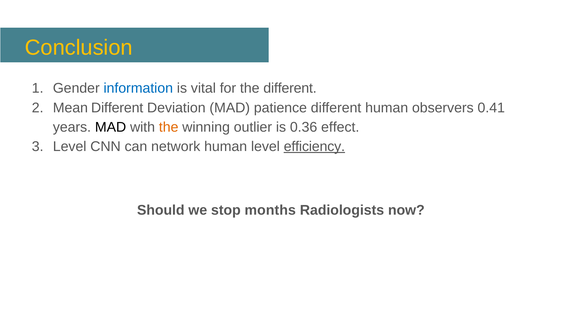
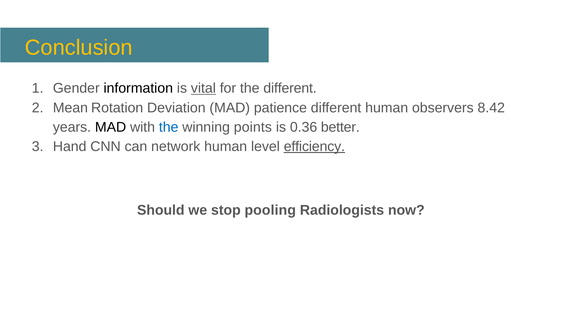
information colour: blue -> black
vital underline: none -> present
Mean Different: Different -> Rotation
0.41: 0.41 -> 8.42
the at (169, 127) colour: orange -> blue
outlier: outlier -> points
effect: effect -> better
Level at (70, 147): Level -> Hand
months: months -> pooling
